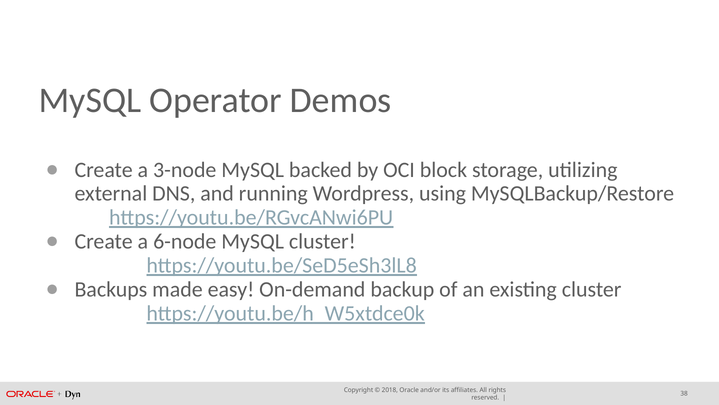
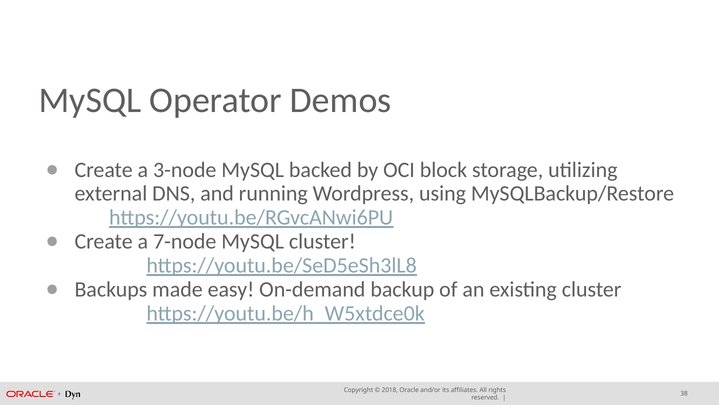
6-node: 6-node -> 7-node
